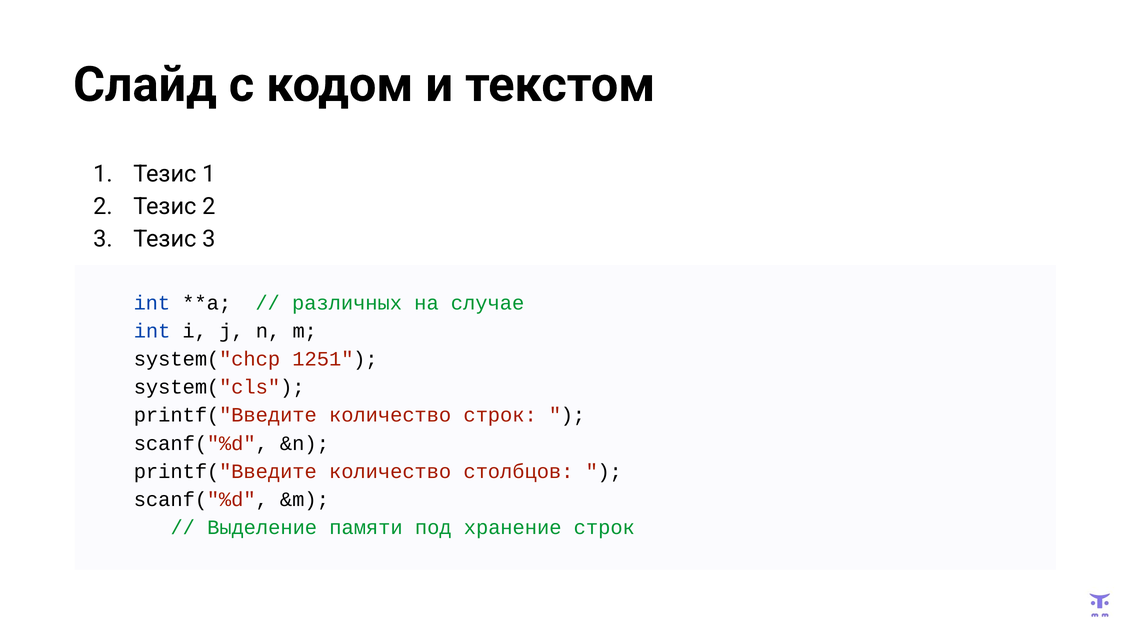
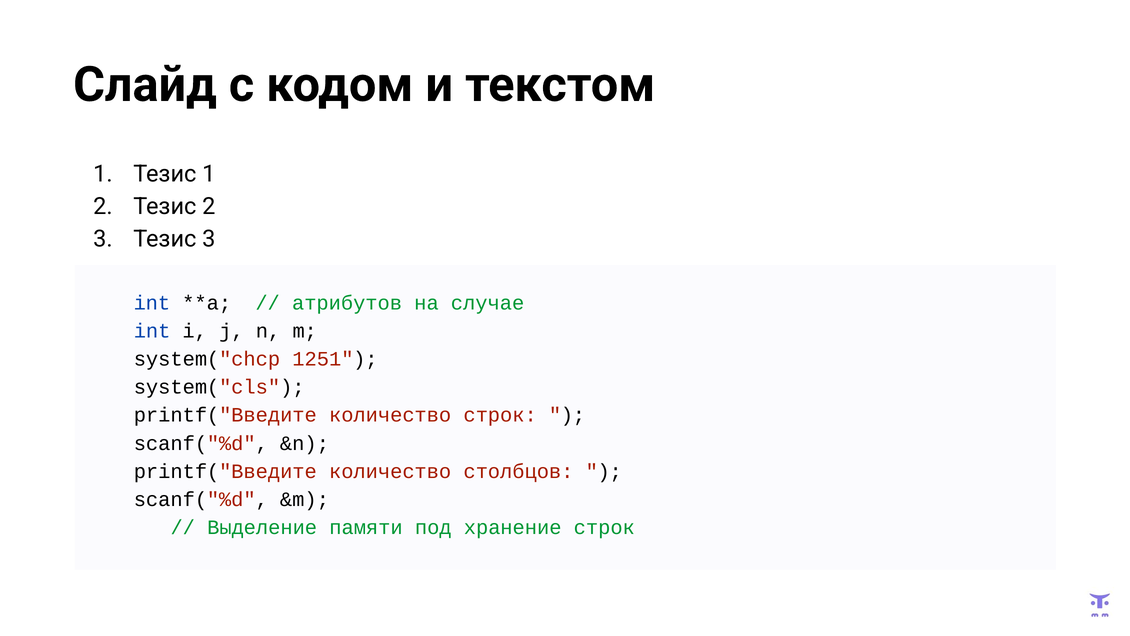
различных: различных -> атрибутов
